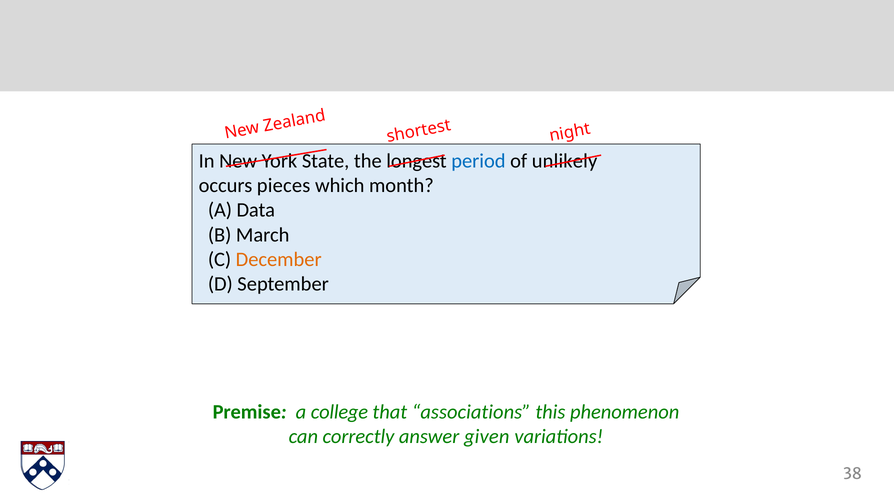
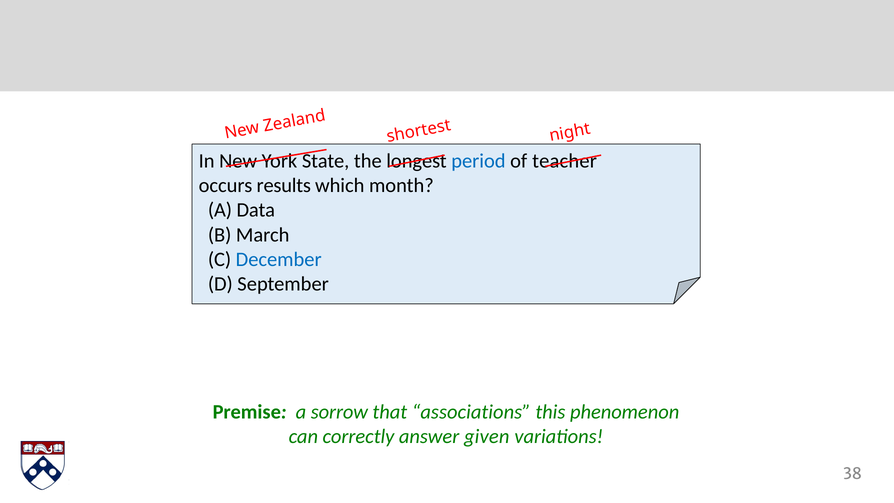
unlikely: unlikely -> teacher
pieces: pieces -> results
December colour: orange -> blue
college: college -> sorrow
